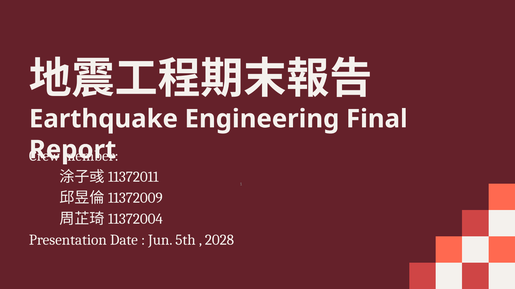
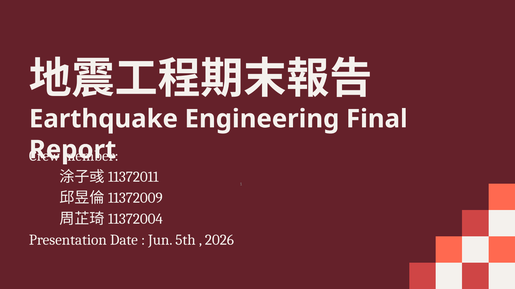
2028: 2028 -> 2026
